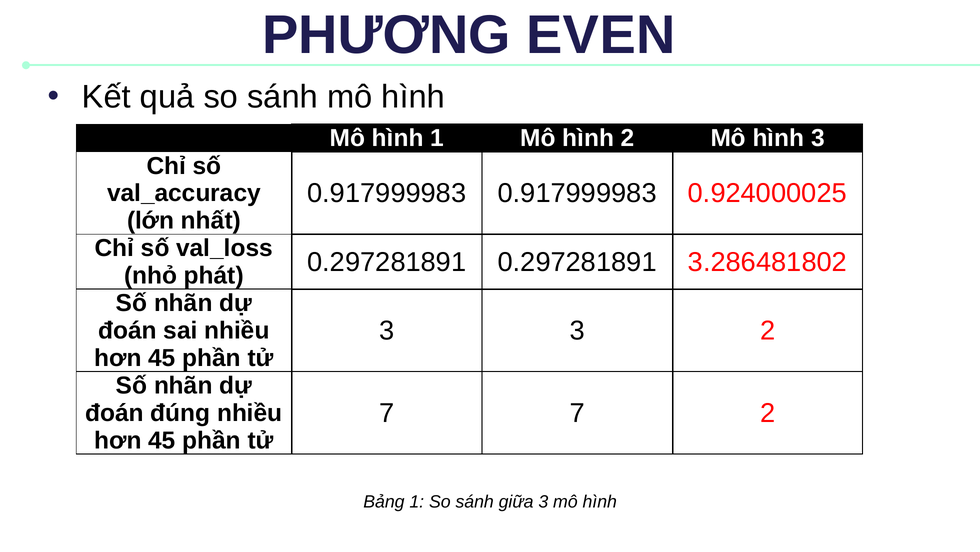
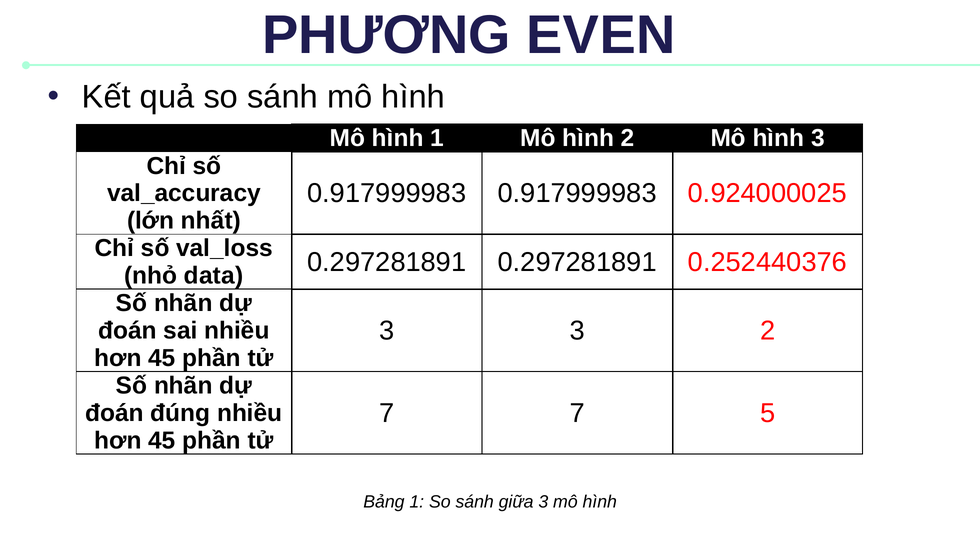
phát: phát -> data
3.286481802: 3.286481802 -> 0.252440376
7 2: 2 -> 5
